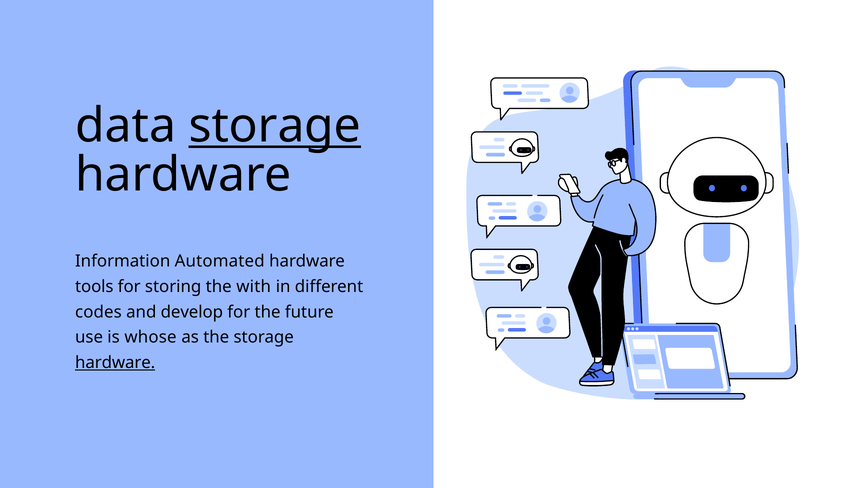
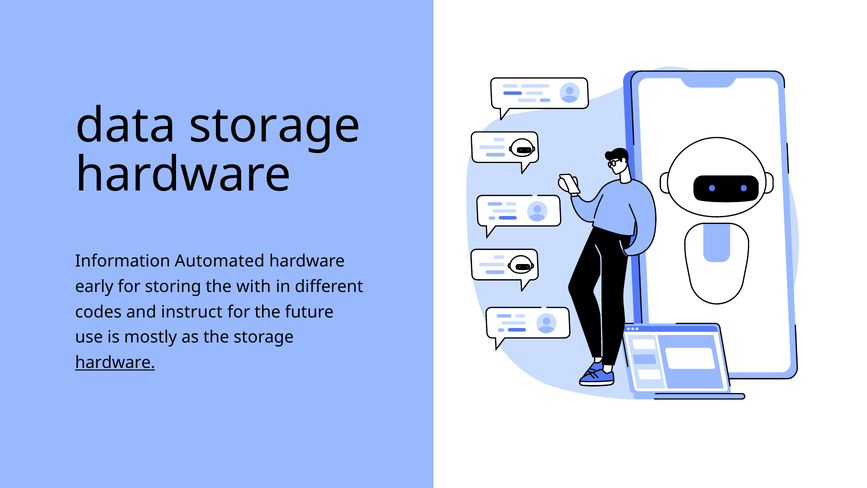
storage at (275, 126) underline: present -> none
tools: tools -> early
develop: develop -> instruct
whose: whose -> mostly
